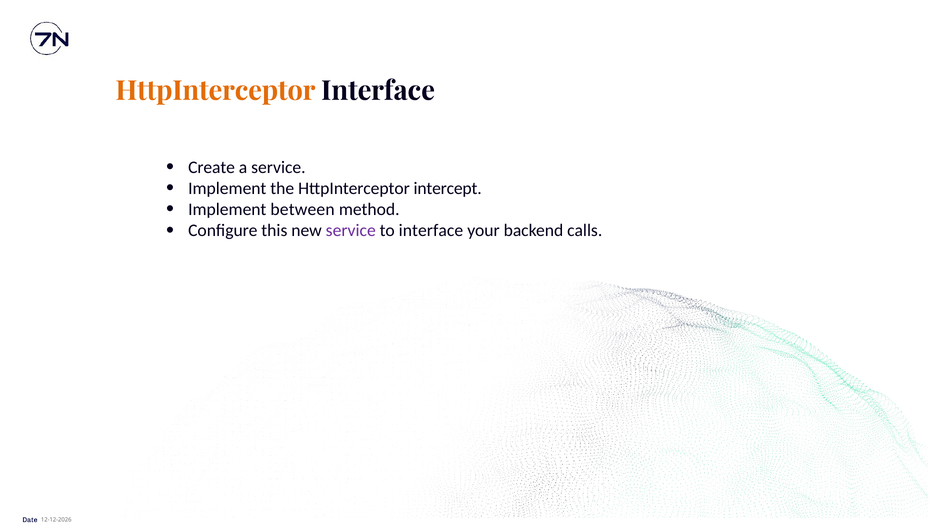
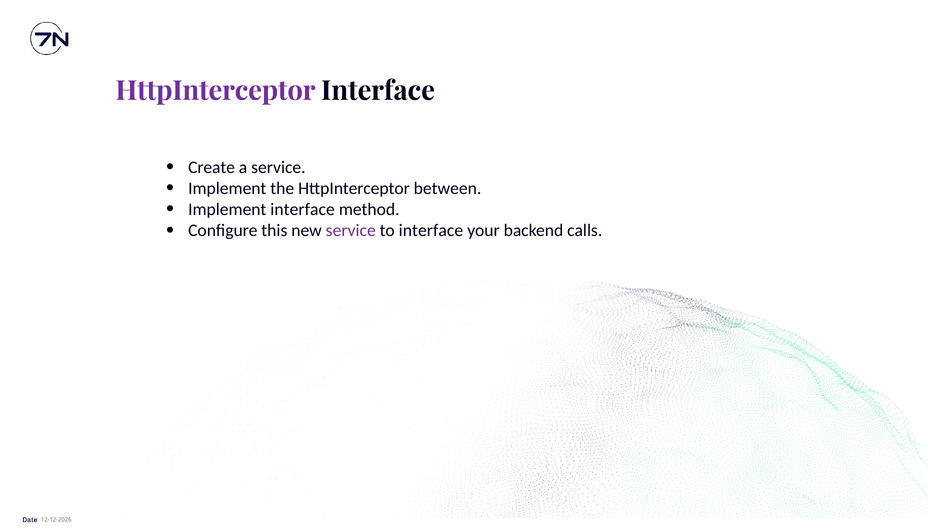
HttpInterceptor at (215, 91) colour: orange -> purple
intercept: intercept -> between
Implement between: between -> interface
